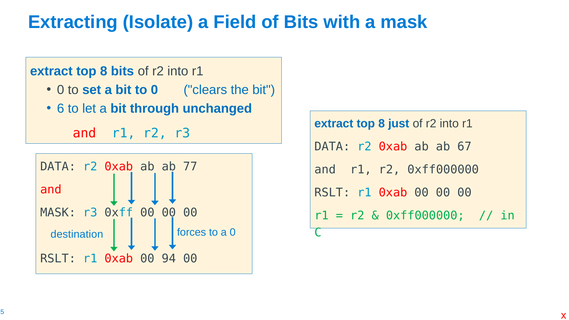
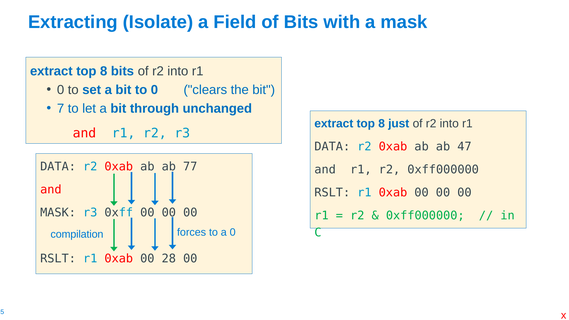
6: 6 -> 7
67: 67 -> 47
destination: destination -> compilation
94: 94 -> 28
